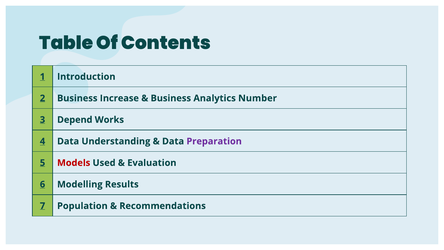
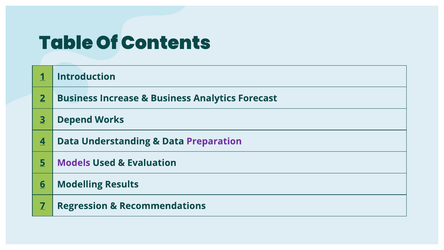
Number: Number -> Forecast
Models colour: red -> purple
Population: Population -> Regression
